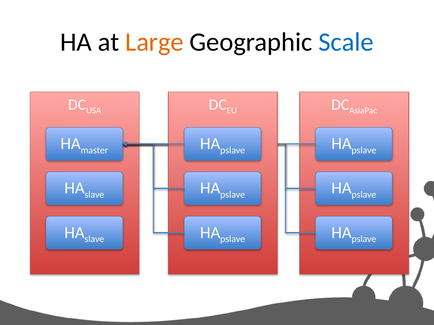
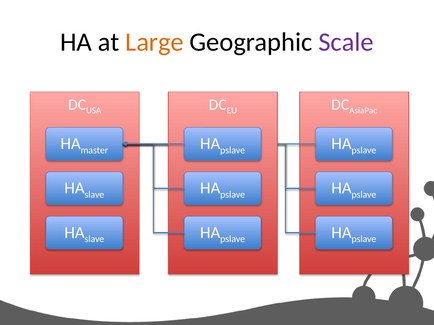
Scale colour: blue -> purple
